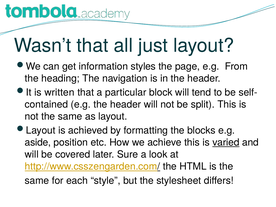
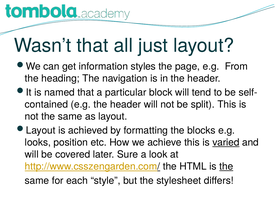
written: written -> named
aside: aside -> looks
the at (226, 166) underline: none -> present
